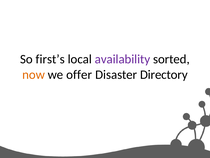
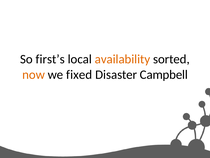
availability colour: purple -> orange
offer: offer -> fixed
Directory: Directory -> Campbell
